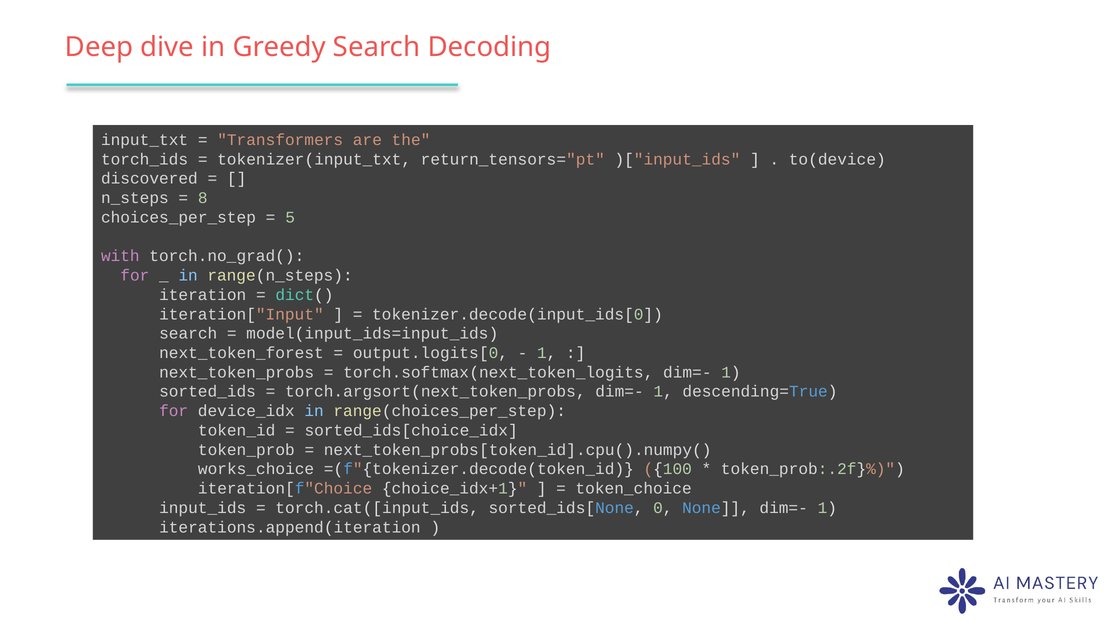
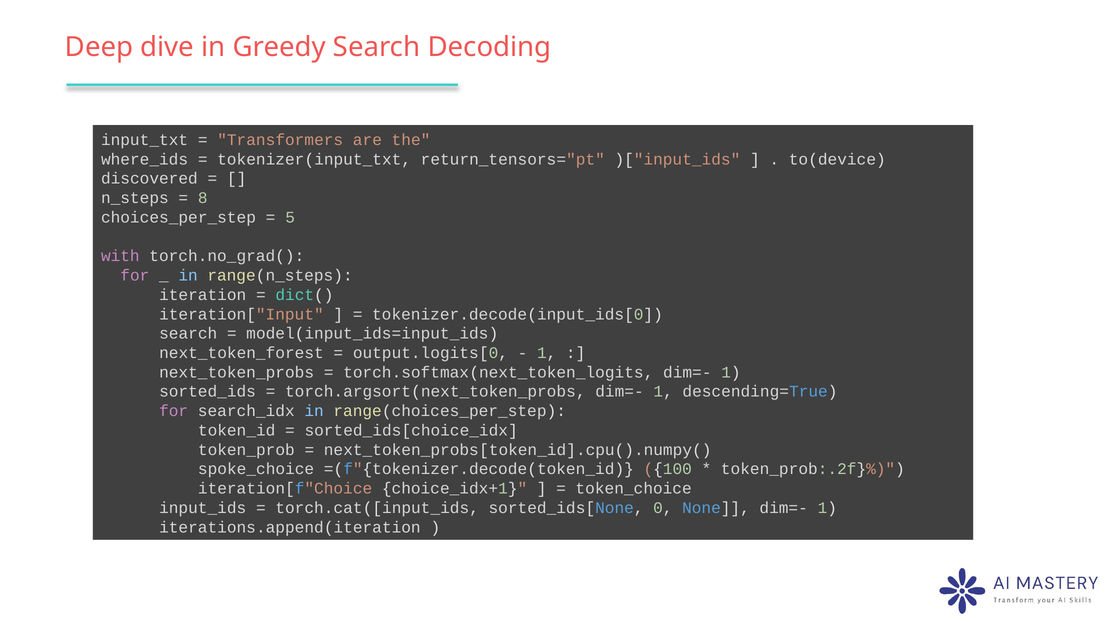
torch_ids: torch_ids -> where_ids
device_idx: device_idx -> search_idx
works_choice: works_choice -> spoke_choice
